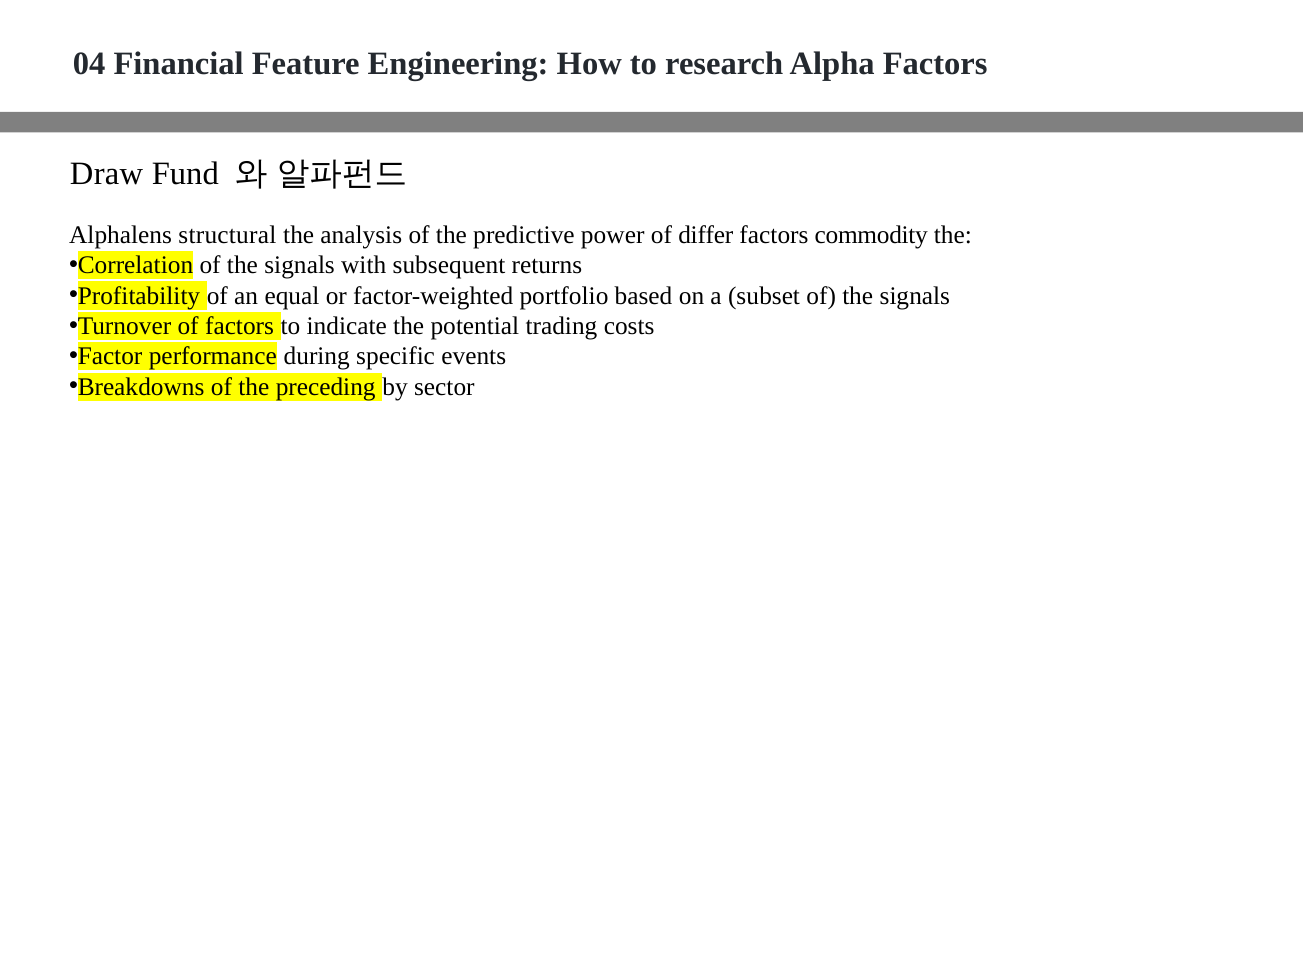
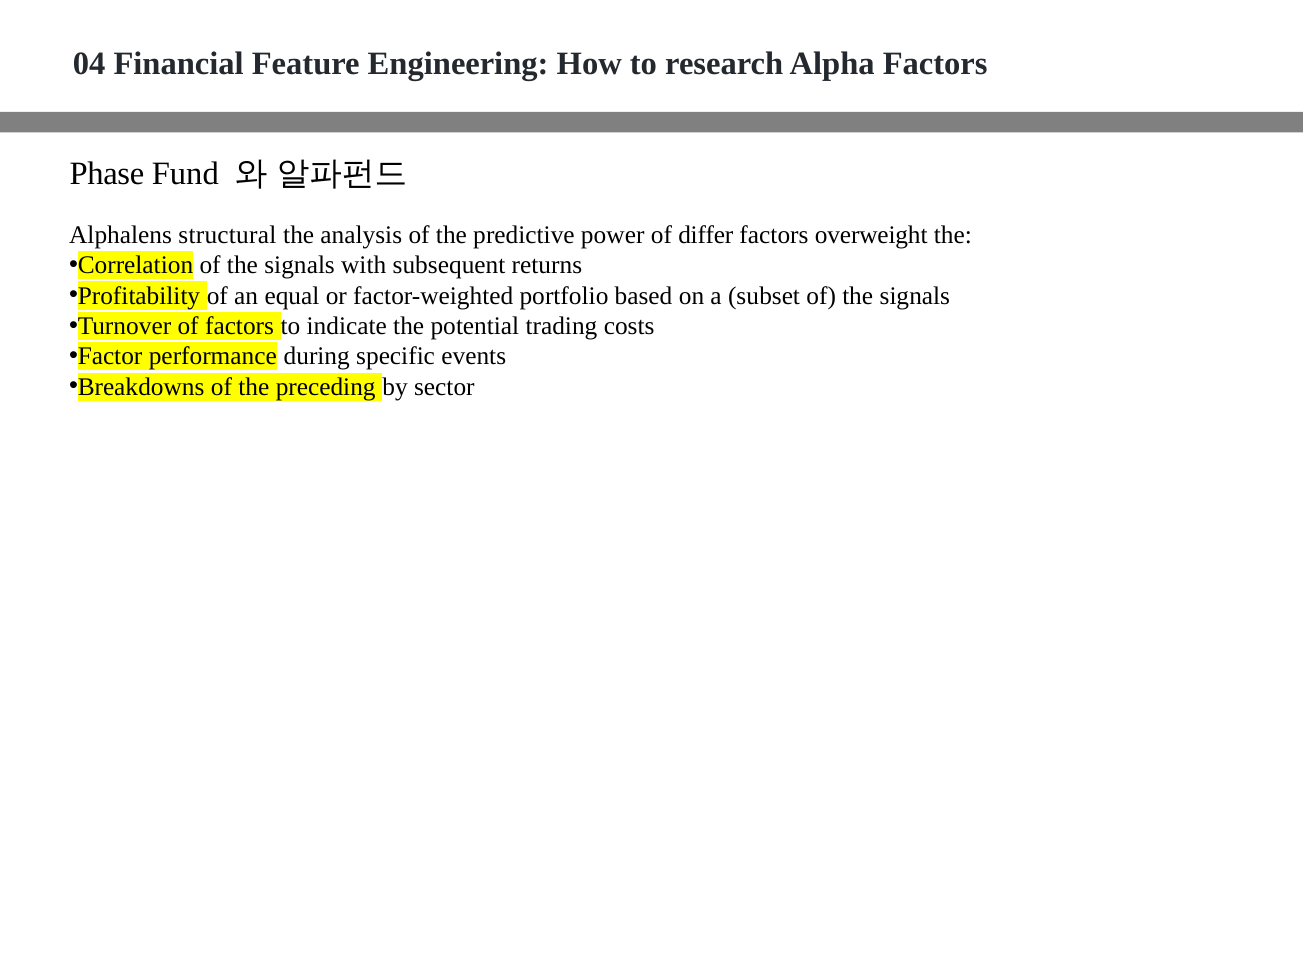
Draw: Draw -> Phase
commodity: commodity -> overweight
